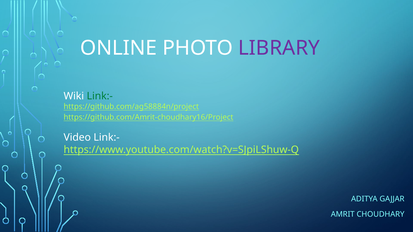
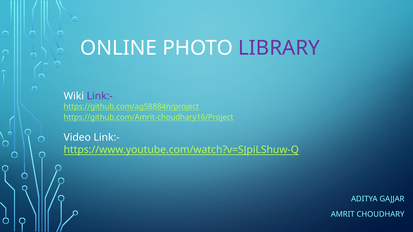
Link:- at (100, 96) colour: green -> purple
